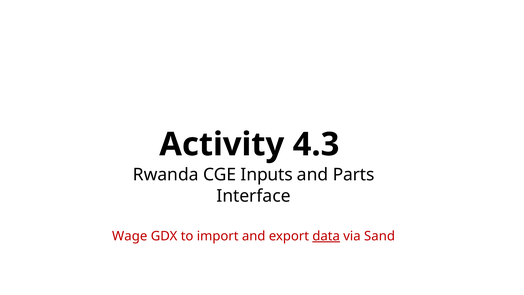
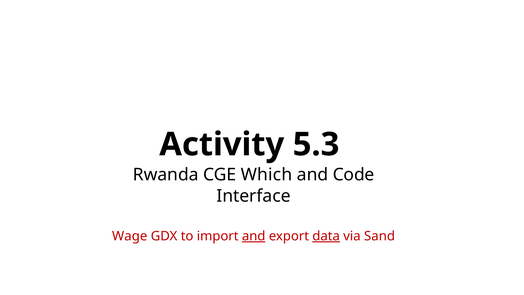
4.3: 4.3 -> 5.3
Inputs: Inputs -> Which
Parts: Parts -> Code
and at (254, 236) underline: none -> present
